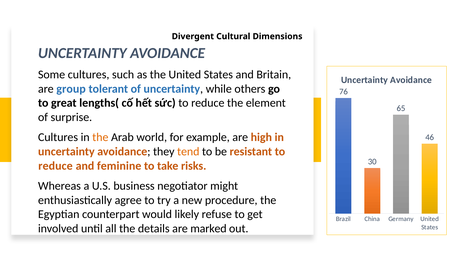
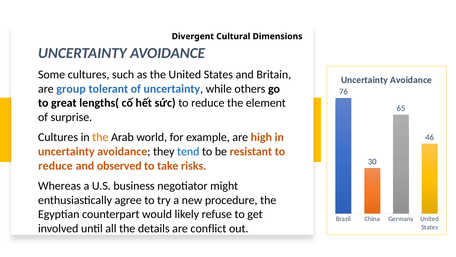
tend colour: orange -> blue
feminine: feminine -> observed
marked: marked -> conflict
